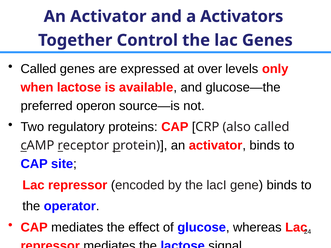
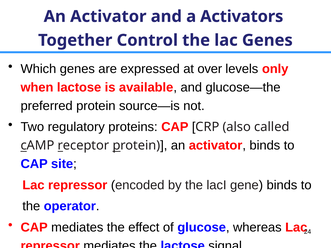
Called at (38, 69): Called -> Which
preferred operon: operon -> protein
